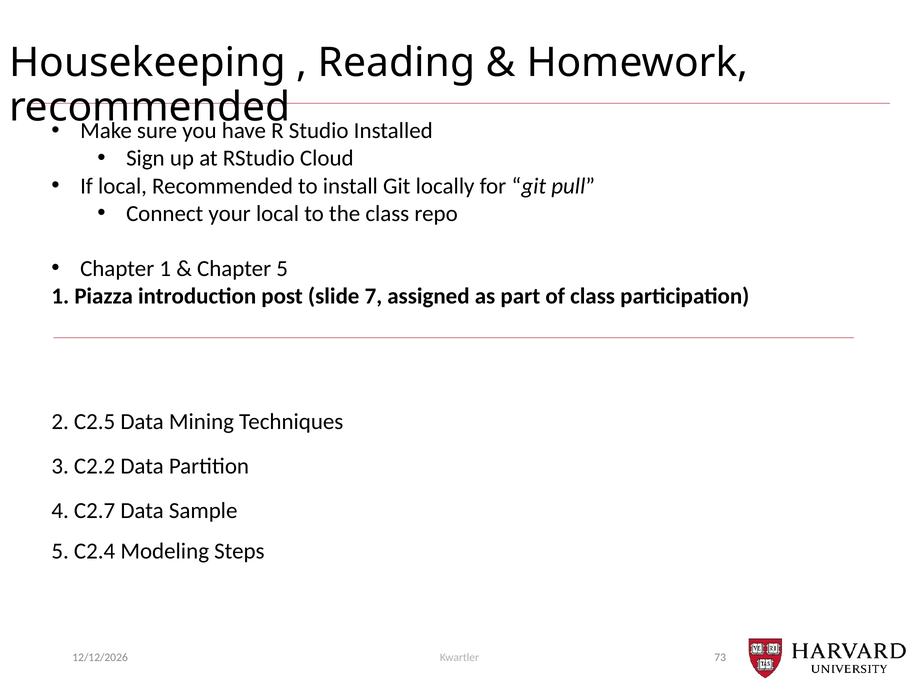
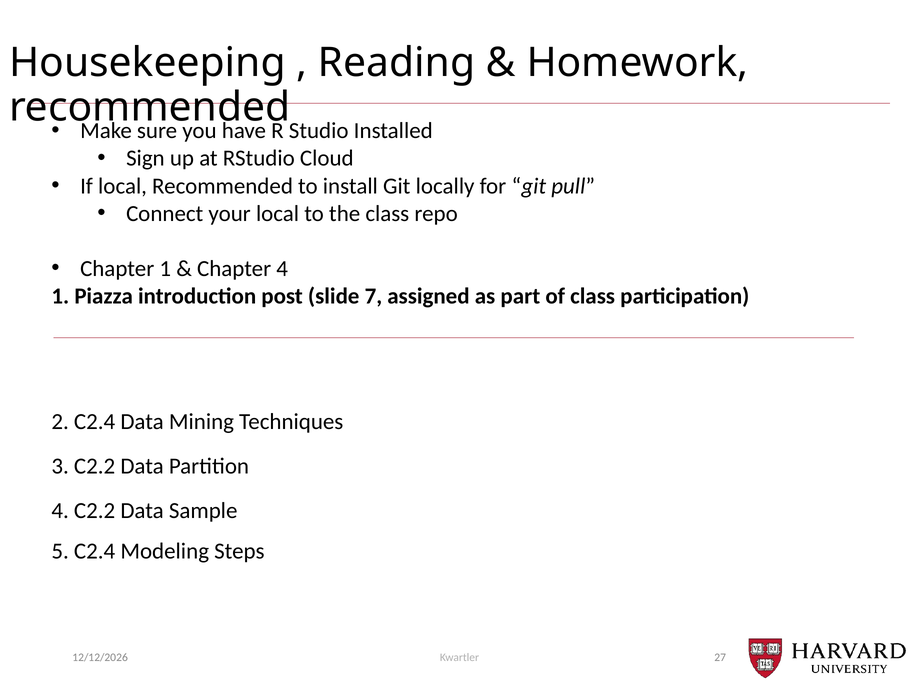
Chapter 5: 5 -> 4
2 C2.5: C2.5 -> C2.4
4 C2.7: C2.7 -> C2.2
73: 73 -> 27
